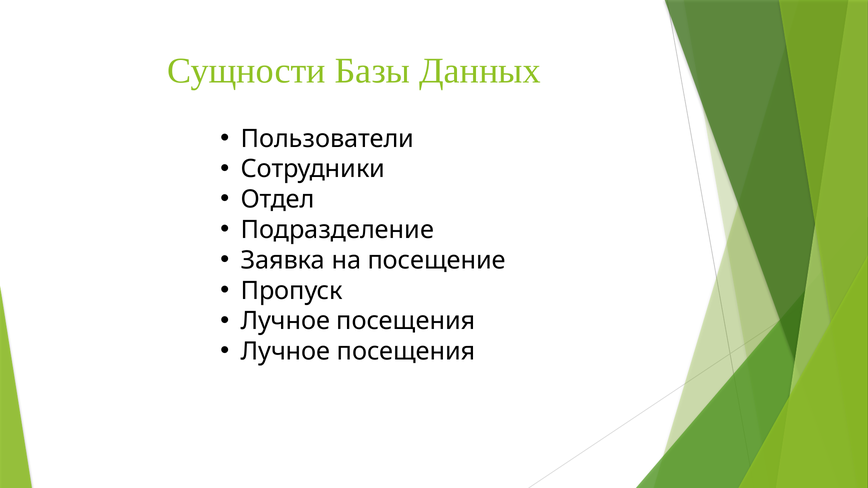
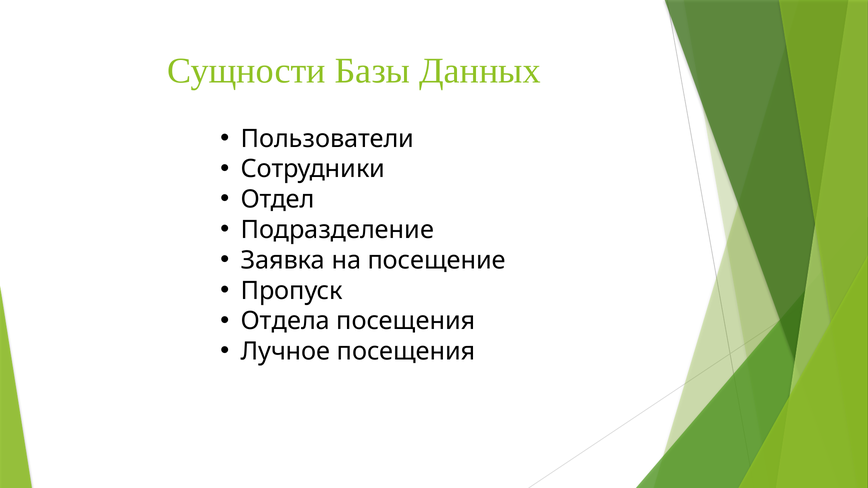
Лучное at (285, 321): Лучное -> Отдела
